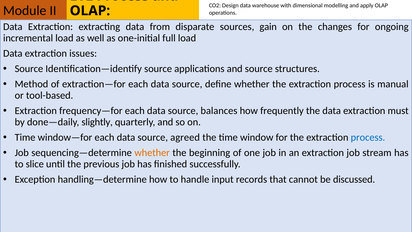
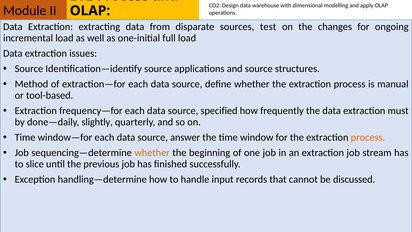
gain: gain -> test
balances: balances -> specified
agreed: agreed -> answer
process at (368, 137) colour: blue -> orange
